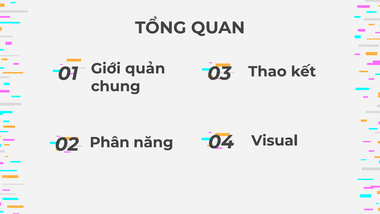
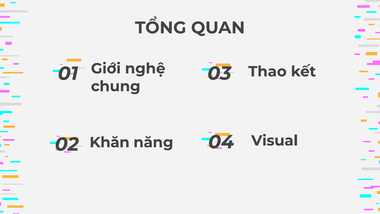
quản: quản -> nghệ
Phân: Phân -> Khăn
